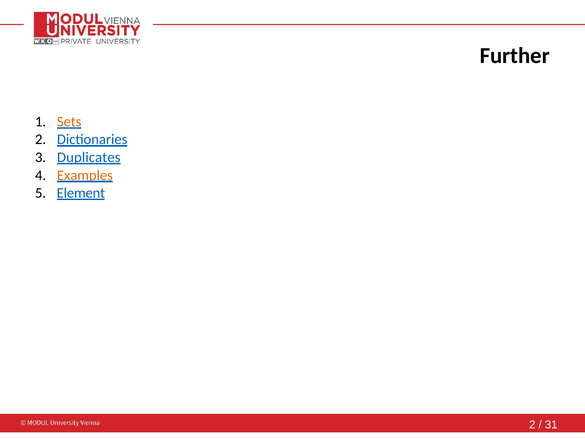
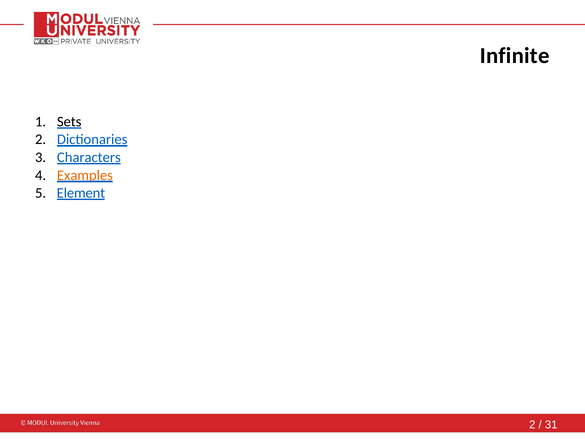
Further: Further -> Infinite
Sets colour: orange -> black
Duplicates: Duplicates -> Characters
